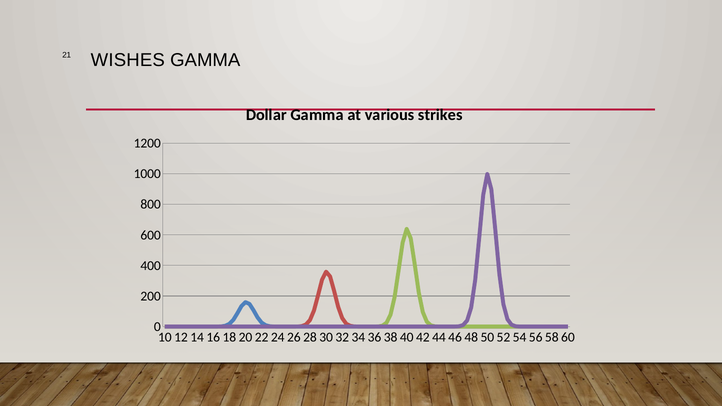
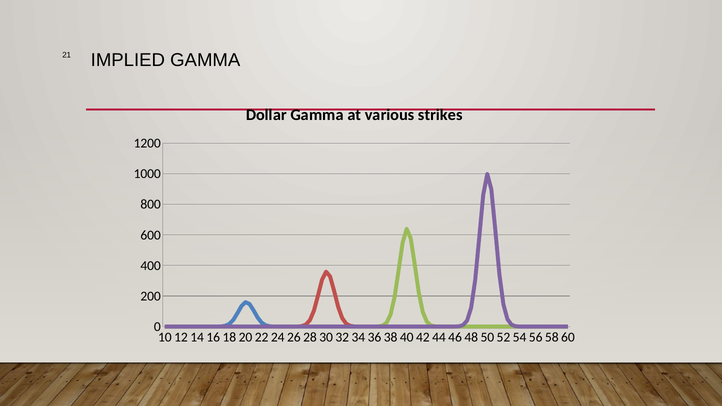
WISHES: WISHES -> IMPLIED
